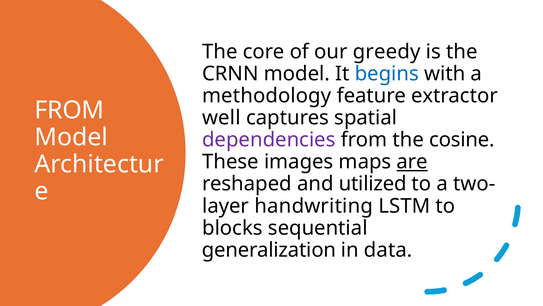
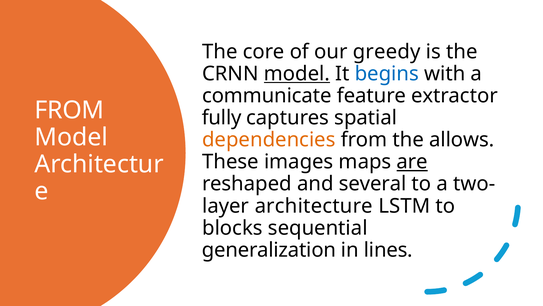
model at (297, 74) underline: none -> present
methodology: methodology -> communicate
well: well -> fully
dependencies colour: purple -> orange
cosine: cosine -> allows
utilized: utilized -> several
handwriting: handwriting -> architecture
data: data -> lines
